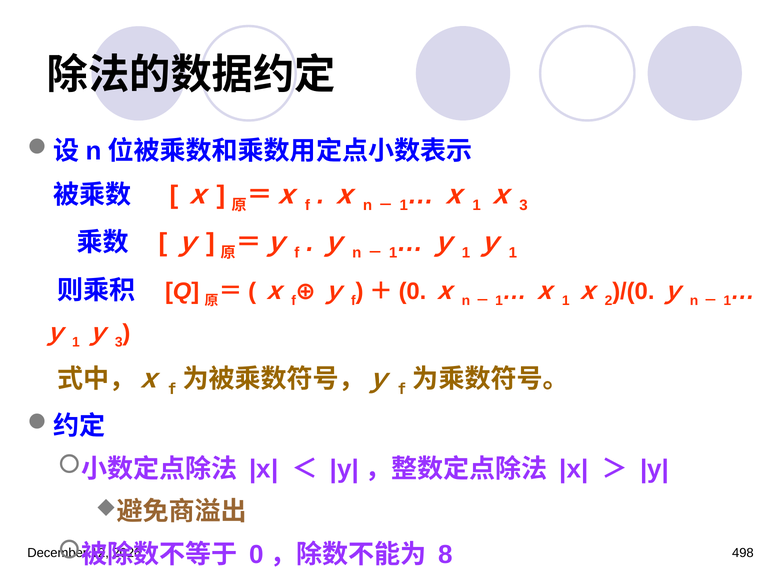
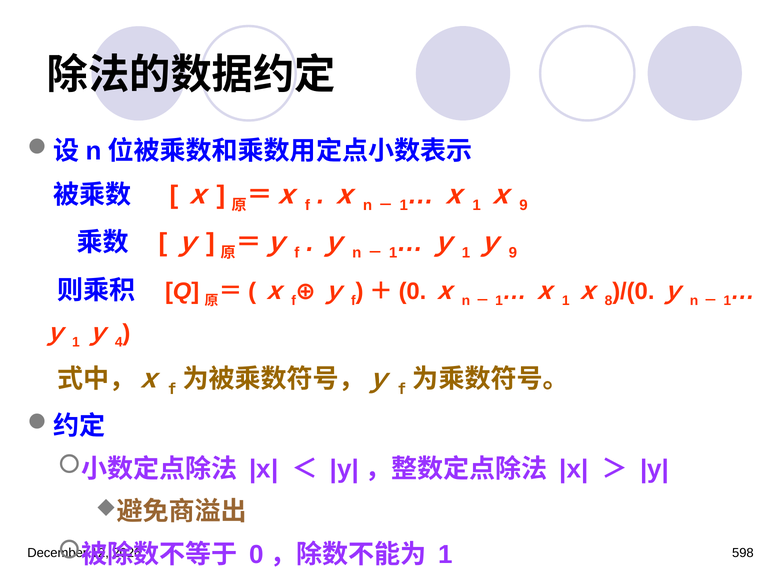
3 at (524, 205): 3 -> 9
1 at (513, 253): 1 -> 9
2: 2 -> 8
3 at (119, 342): 3 -> 4
8 at (446, 554): 8 -> 1
498: 498 -> 598
